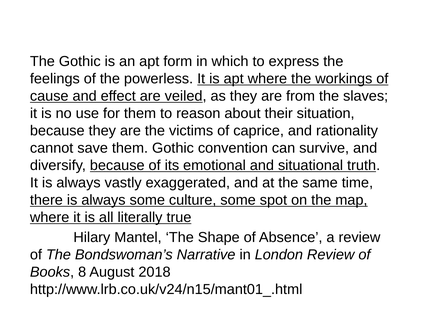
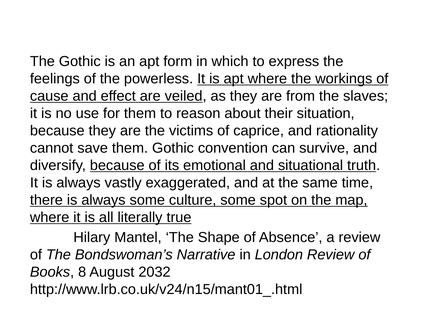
2018: 2018 -> 2032
